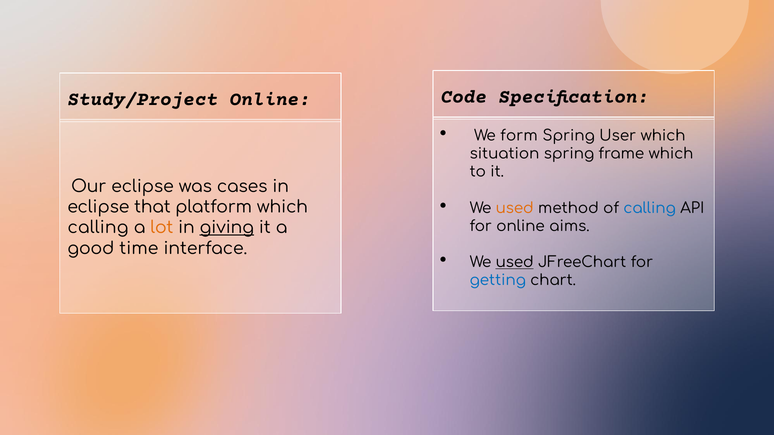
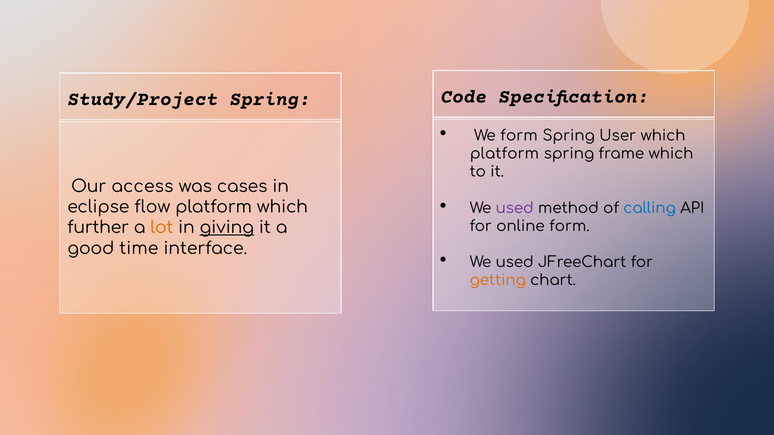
Study/Project Online: Online -> Spring
situation at (504, 154): situation -> platform
Our eclipse: eclipse -> access
used at (515, 208) colour: orange -> purple
that: that -> flow
online aims: aims -> form
calling at (98, 228): calling -> further
used at (515, 263) underline: present -> none
getting colour: blue -> orange
